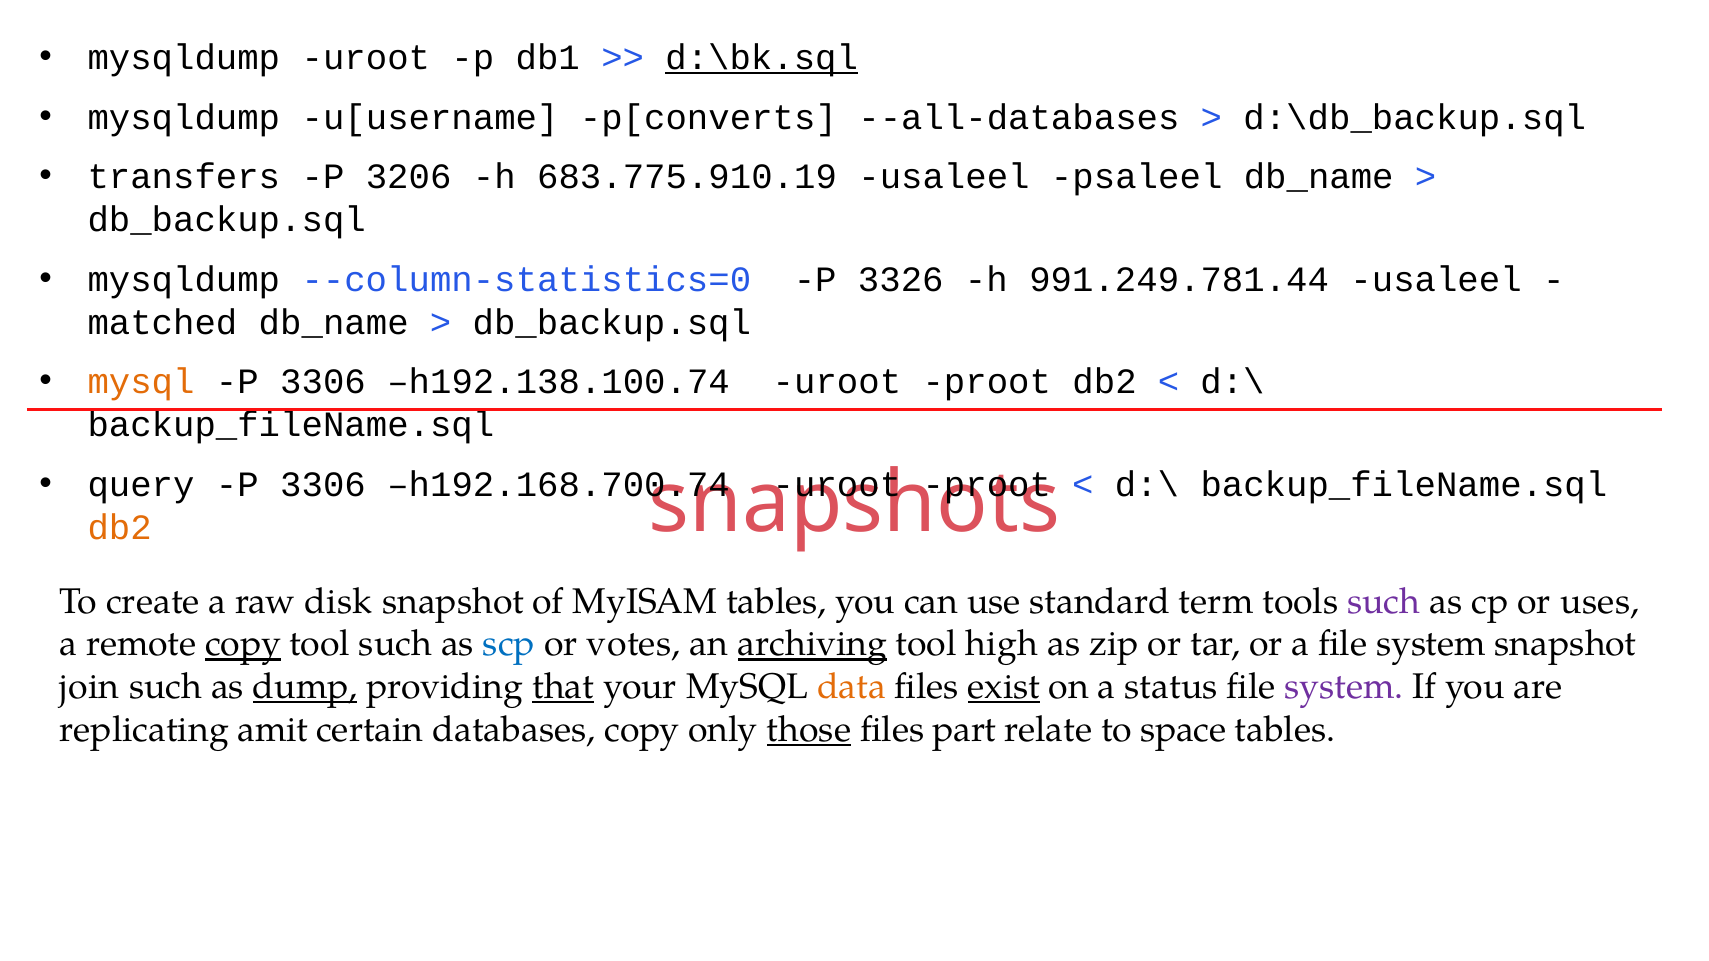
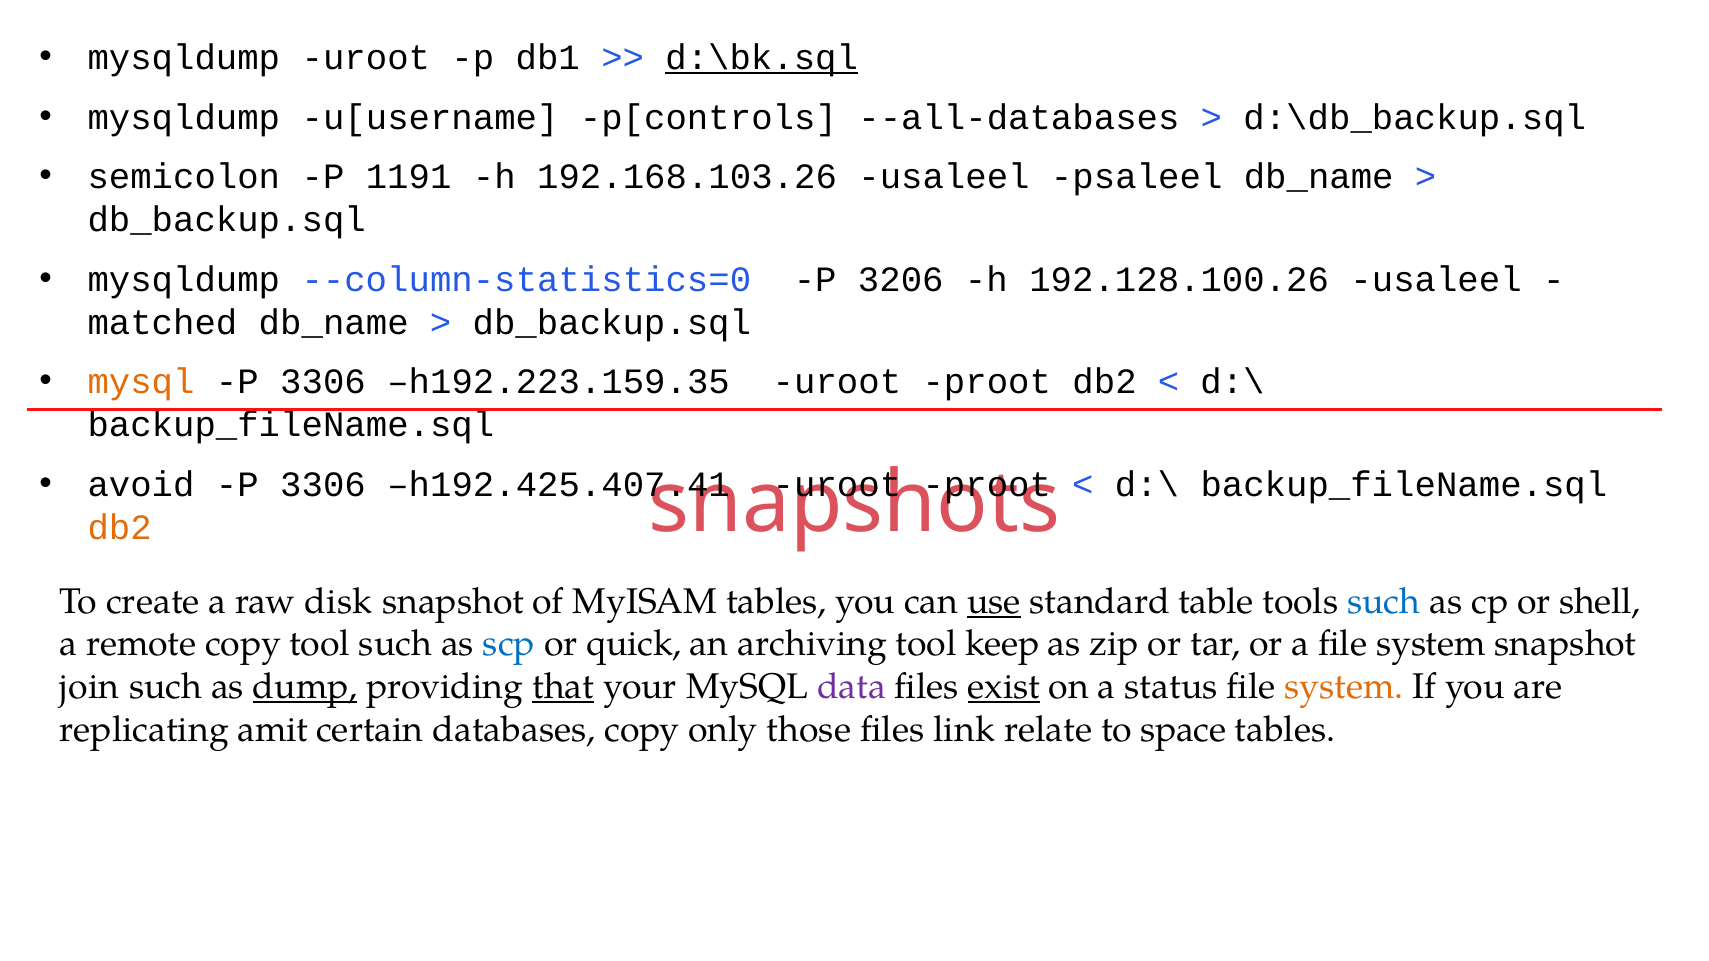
p[converts: p[converts -> p[controls
transfers: transfers -> semicolon
3206: 3206 -> 1191
683.775.910.19: 683.775.910.19 -> 192.168.103.26
3326: 3326 -> 3206
991.249.781.44: 991.249.781.44 -> 192.128.100.26
h192.138.100.74: h192.138.100.74 -> h192.223.159.35
query: query -> avoid
h192.168.700.74: h192.168.700.74 -> h192.425.407.41
use underline: none -> present
term: term -> table
such at (1384, 602) colour: purple -> blue
uses: uses -> shell
copy at (243, 644) underline: present -> none
votes: votes -> quick
archiving underline: present -> none
high: high -> keep
data colour: orange -> purple
system at (1344, 687) colour: purple -> orange
those underline: present -> none
part: part -> link
